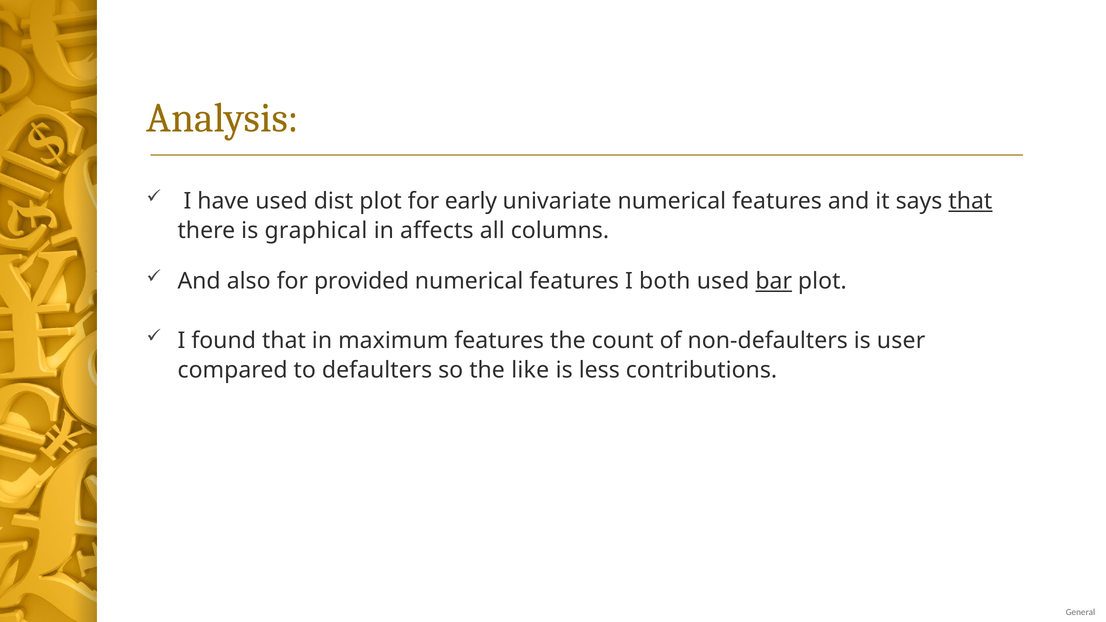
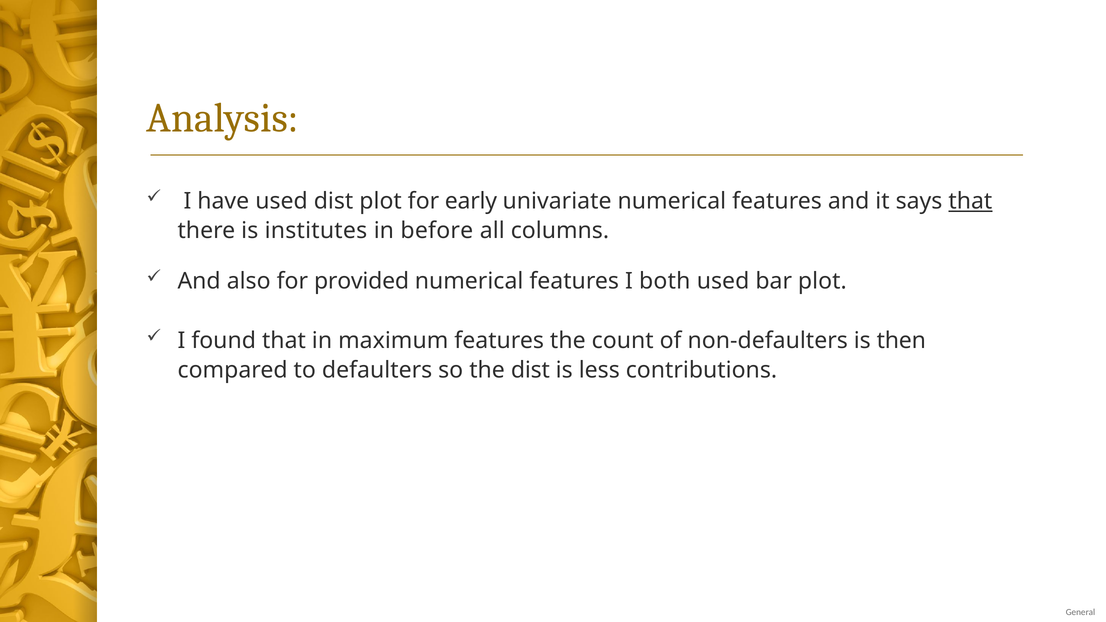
graphical: graphical -> institutes
affects: affects -> before
bar underline: present -> none
user: user -> then
the like: like -> dist
